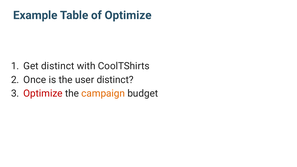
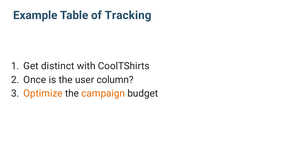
of Optimize: Optimize -> Tracking
user distinct: distinct -> column
Optimize at (43, 93) colour: red -> orange
